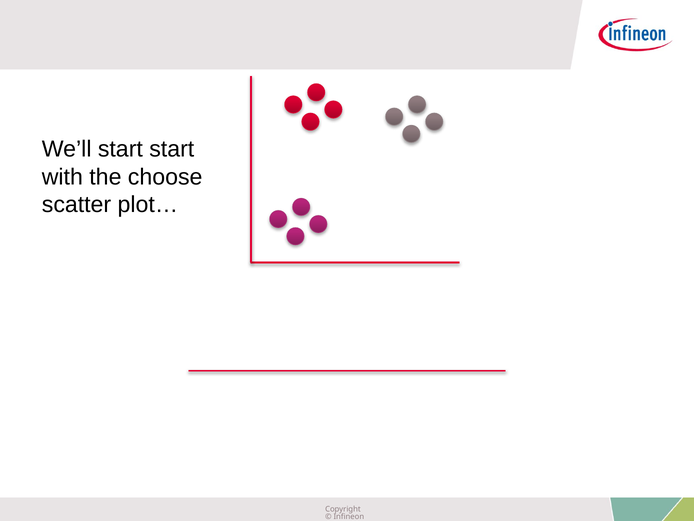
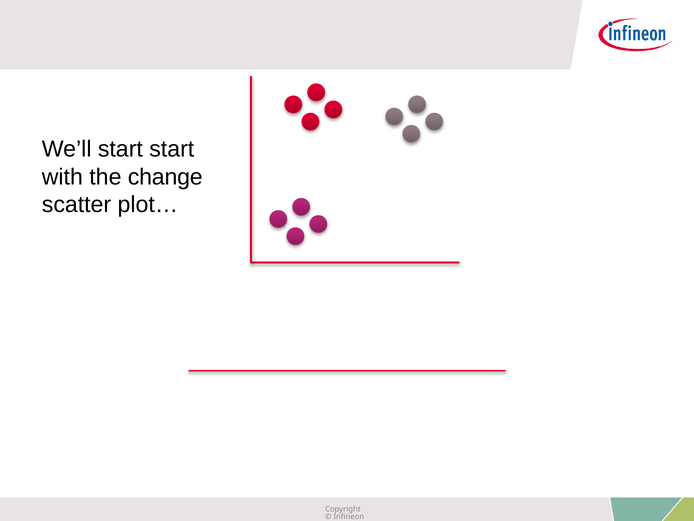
choose: choose -> change
